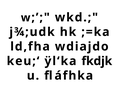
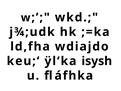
fkdjk: fkdjk -> isysh
